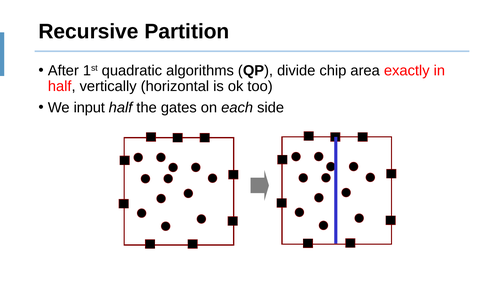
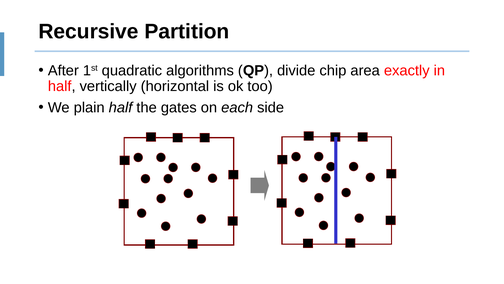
input: input -> plain
